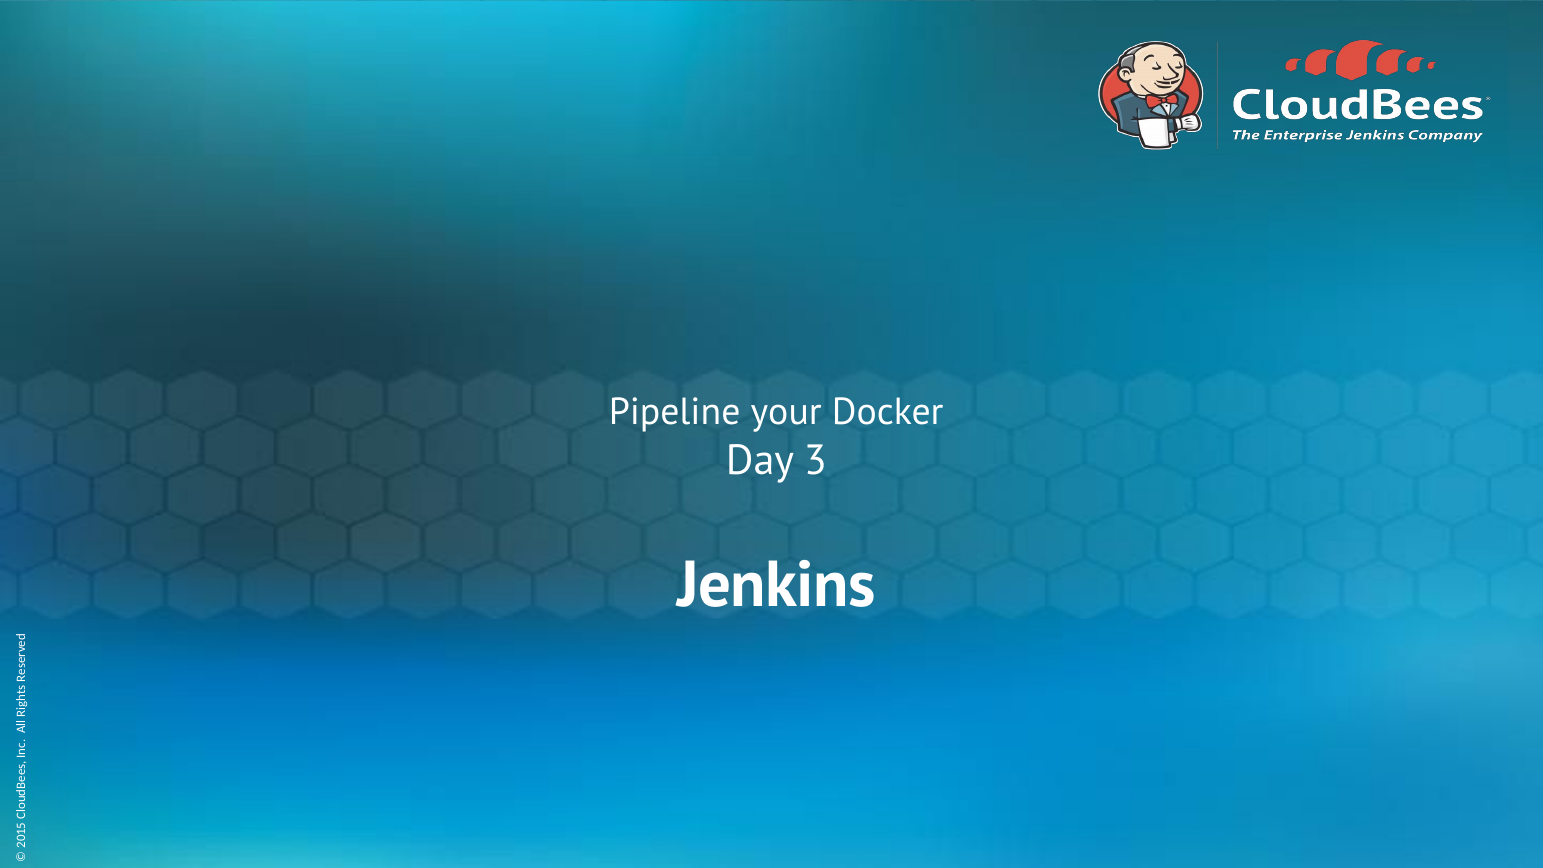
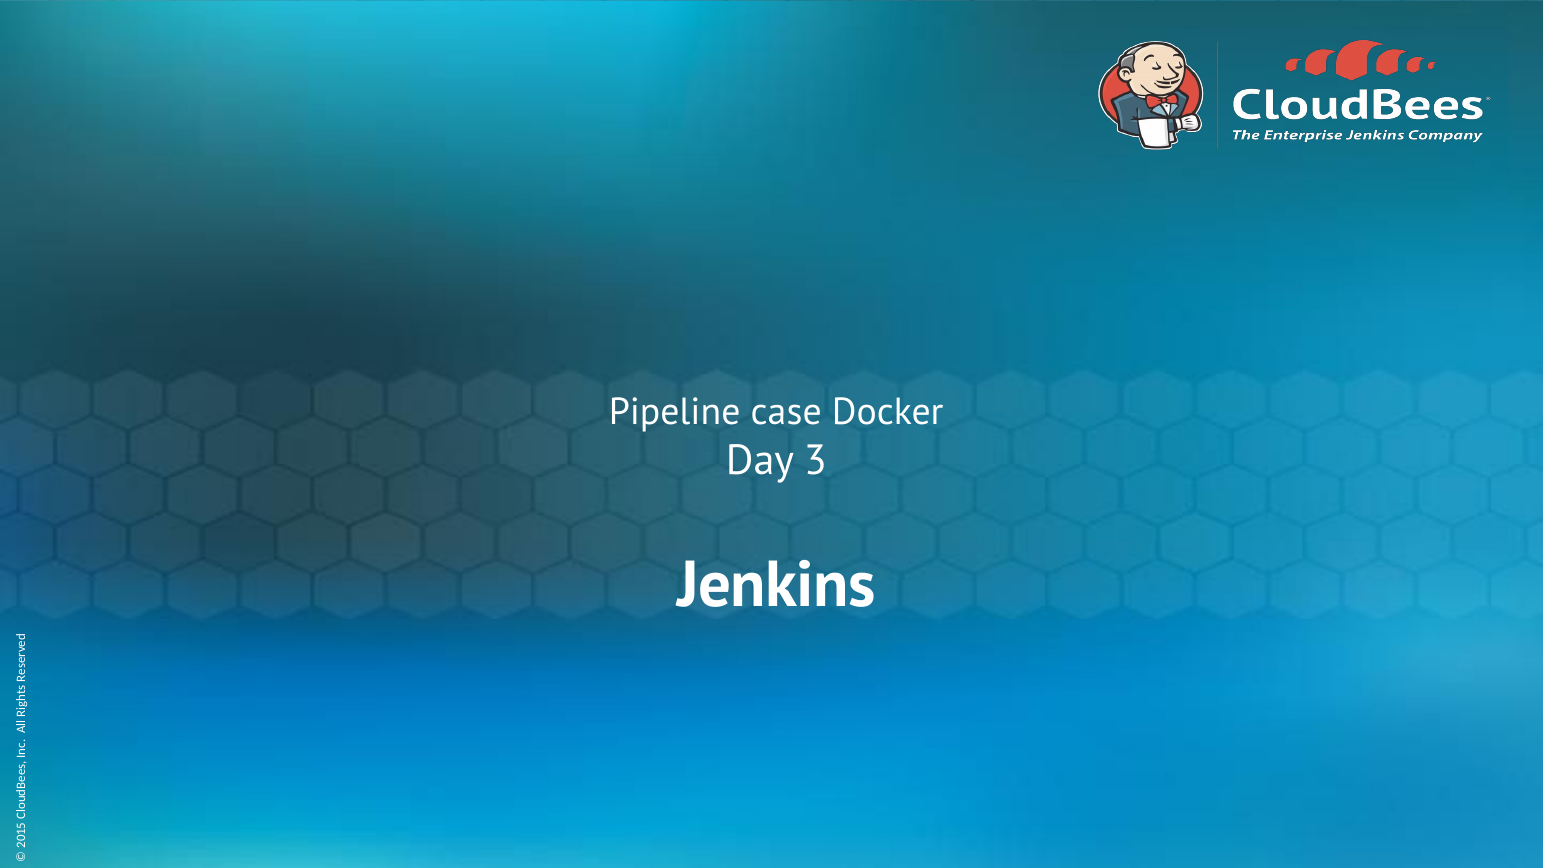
your: your -> case
